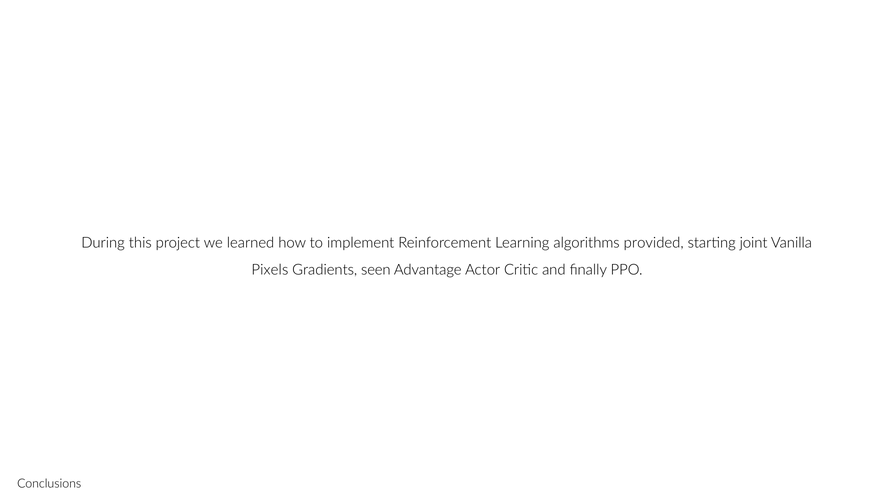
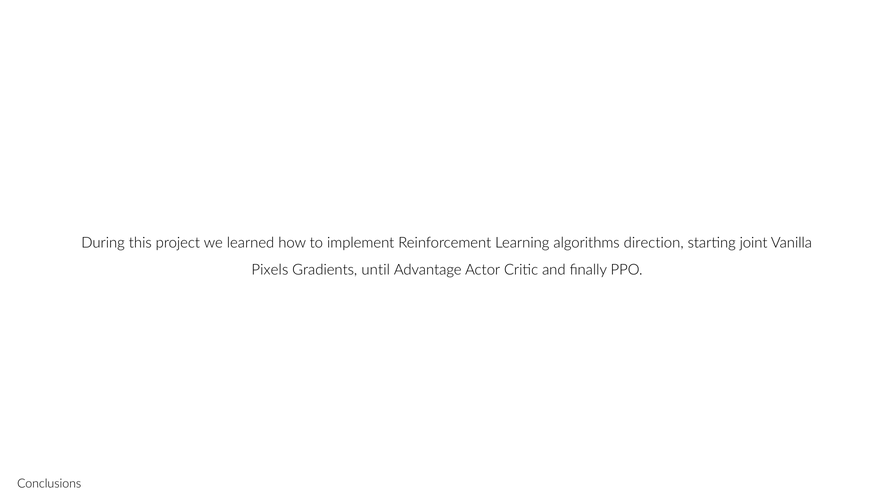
provided: provided -> direction
seen: seen -> until
